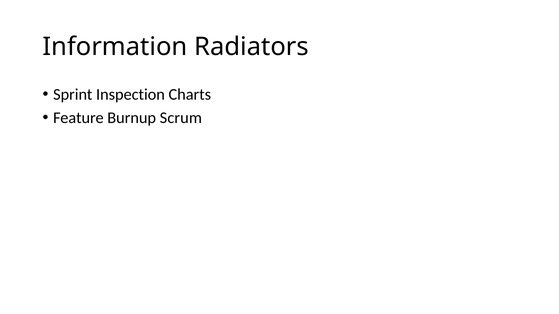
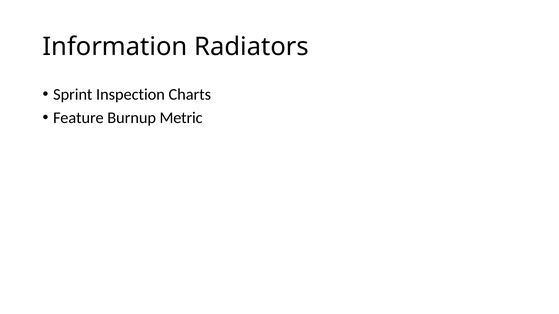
Scrum: Scrum -> Metric
